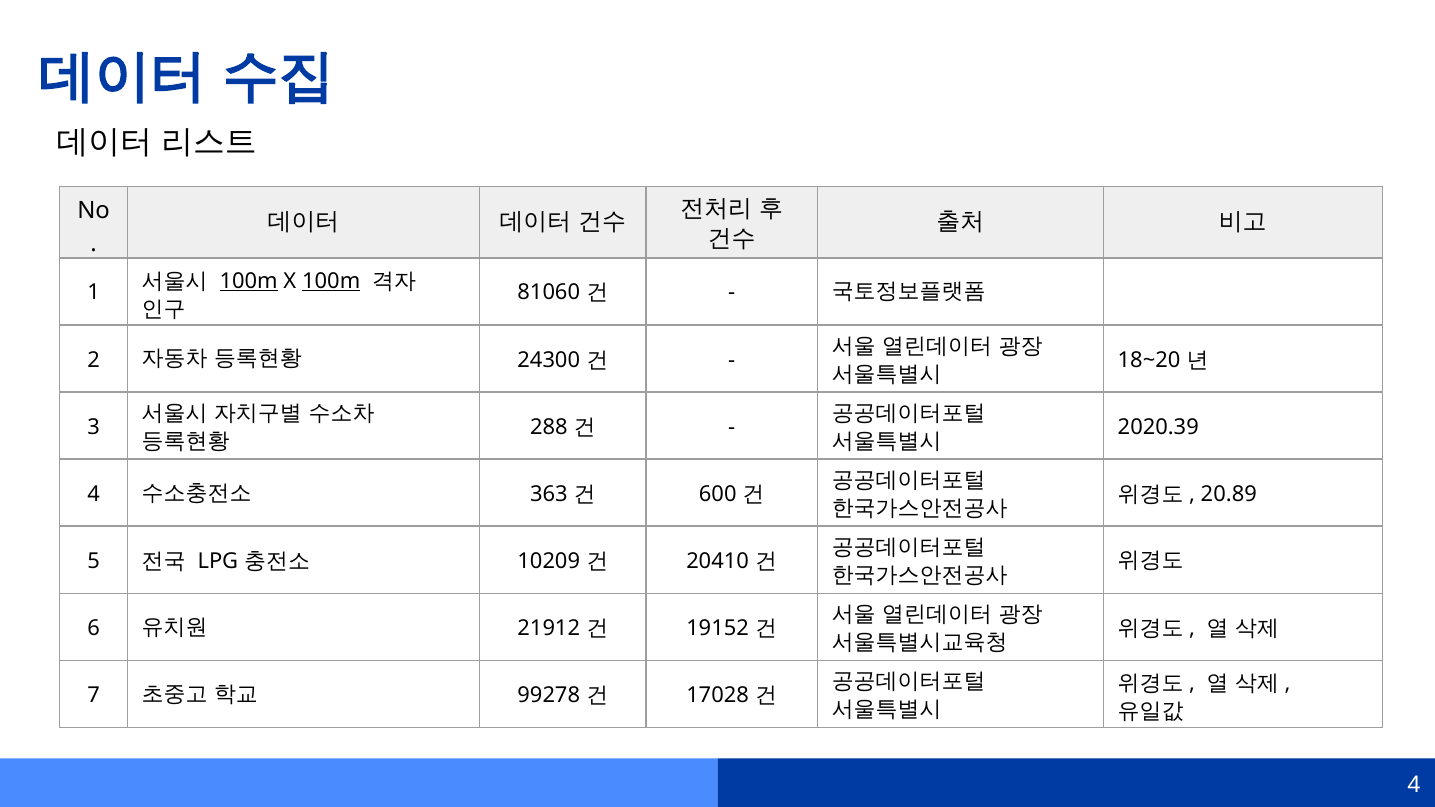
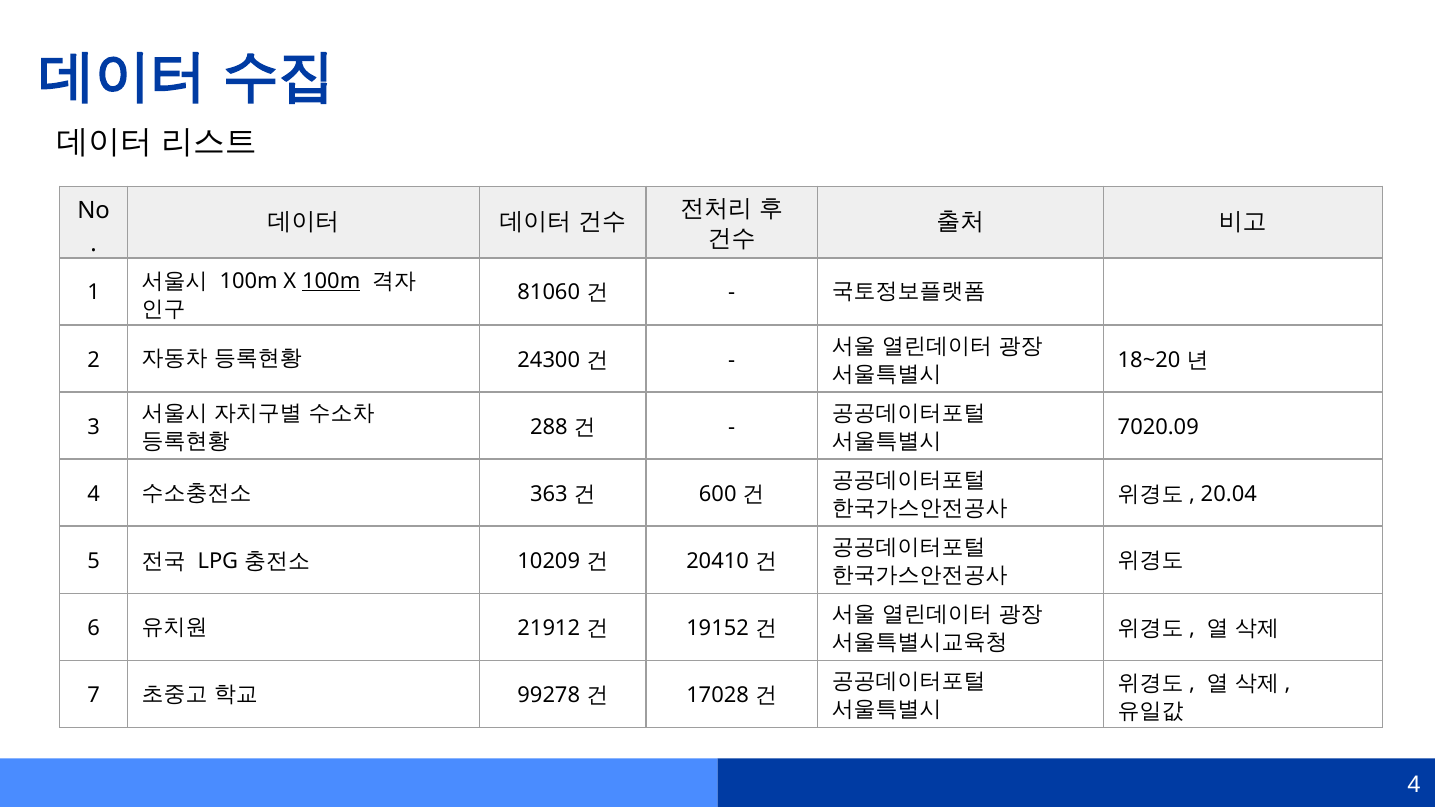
100m at (249, 281) underline: present -> none
2020.39: 2020.39 -> 7020.09
20.89: 20.89 -> 20.04
